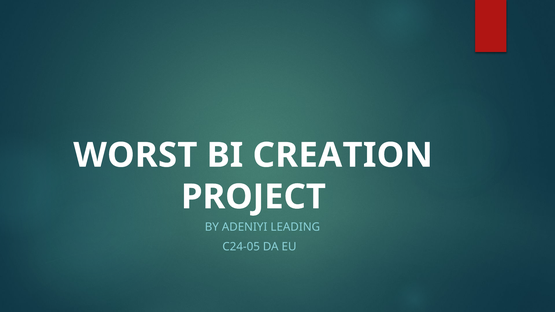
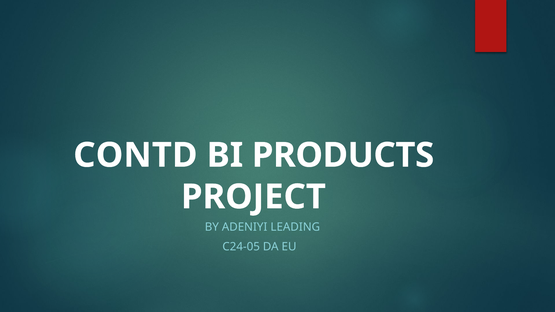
WORST: WORST -> CONTD
CREATION: CREATION -> PRODUCTS
